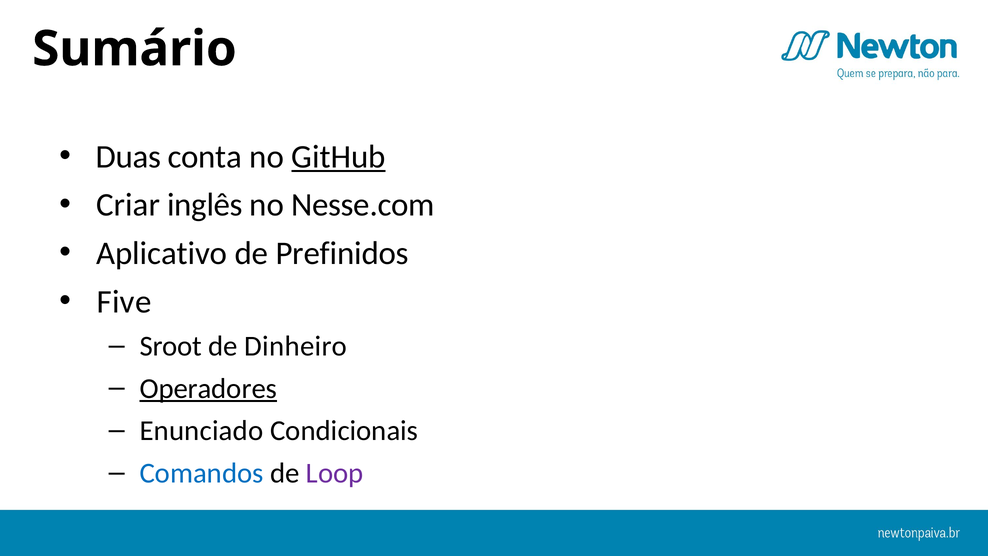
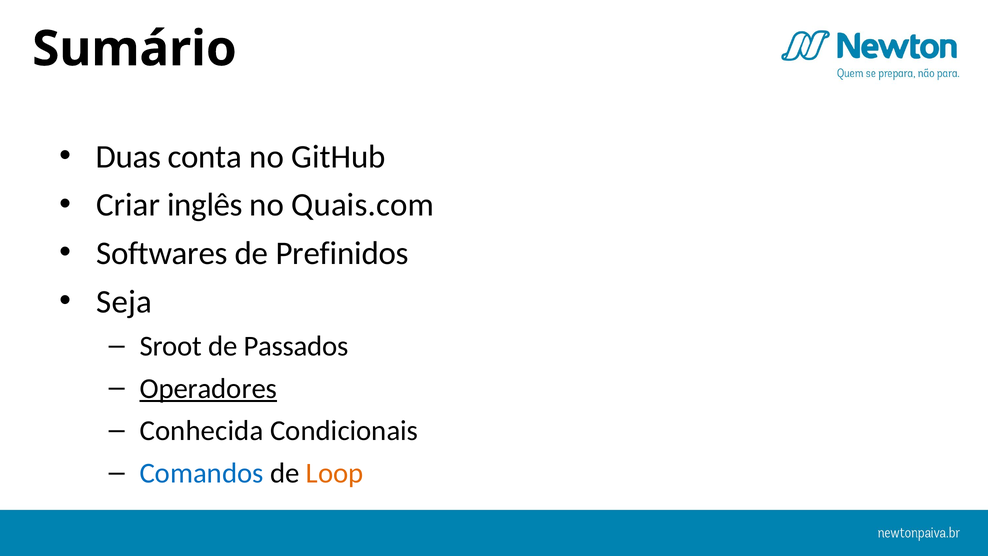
GitHub underline: present -> none
Nesse.com: Nesse.com -> Quais.com
Aplicativo: Aplicativo -> Softwares
Five: Five -> Seja
Dinheiro: Dinheiro -> Passados
Enunciado: Enunciado -> Conhecida
Loop colour: purple -> orange
